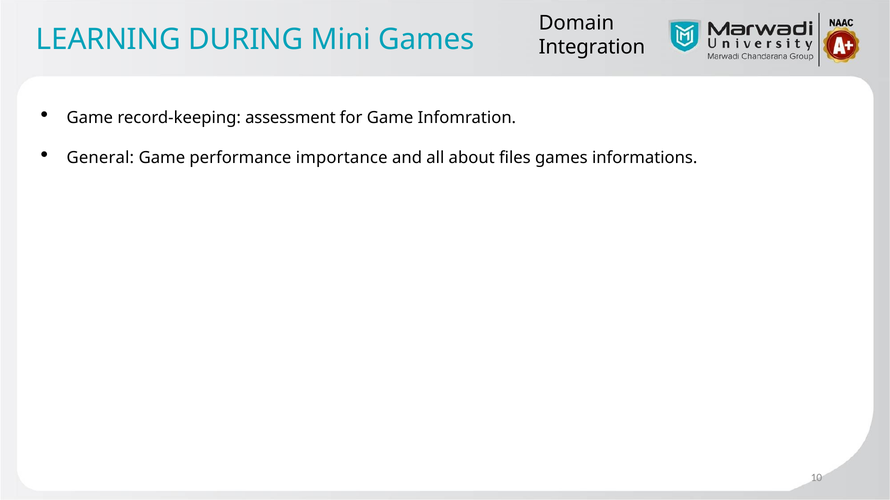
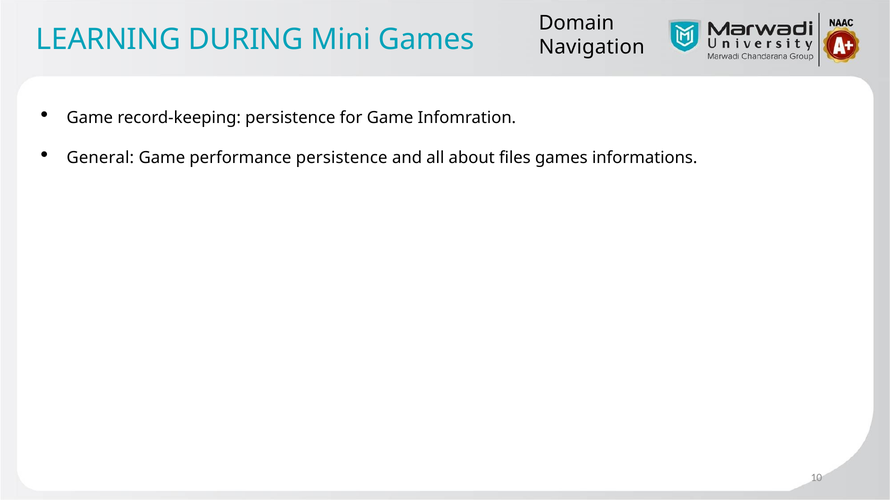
Integration: Integration -> Navigation
record-keeping assessment: assessment -> persistence
performance importance: importance -> persistence
